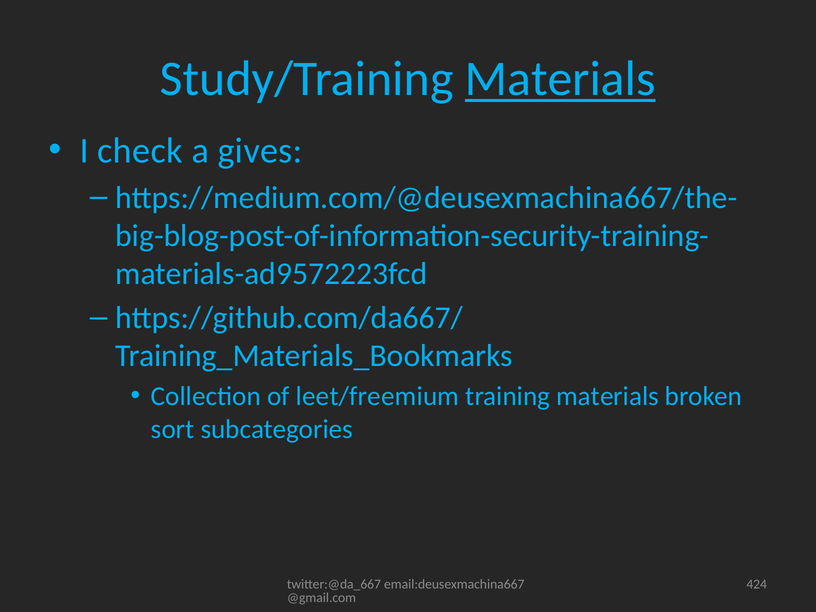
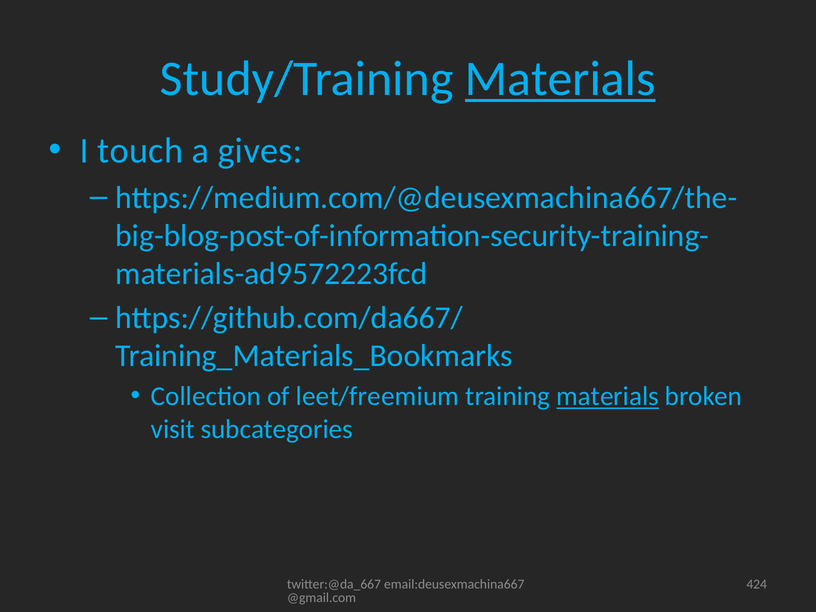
check: check -> touch
materials at (608, 396) underline: none -> present
sort: sort -> visit
